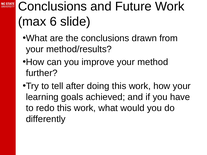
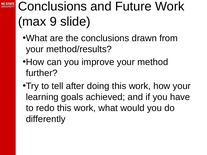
6: 6 -> 9
